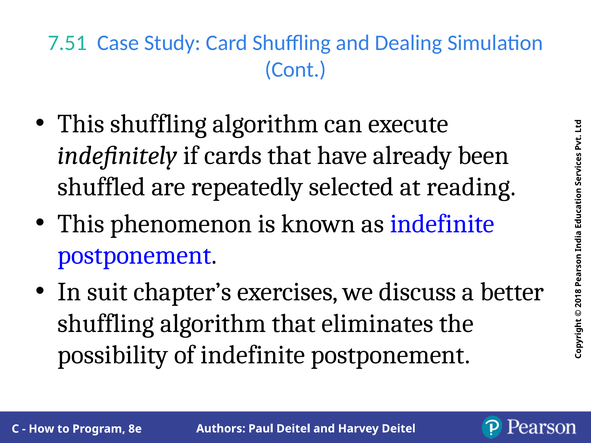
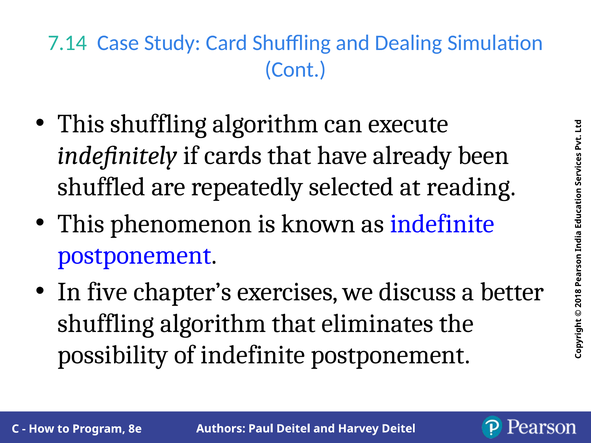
7.51: 7.51 -> 7.14
suit: suit -> five
